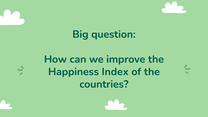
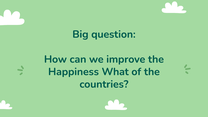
Index: Index -> What
